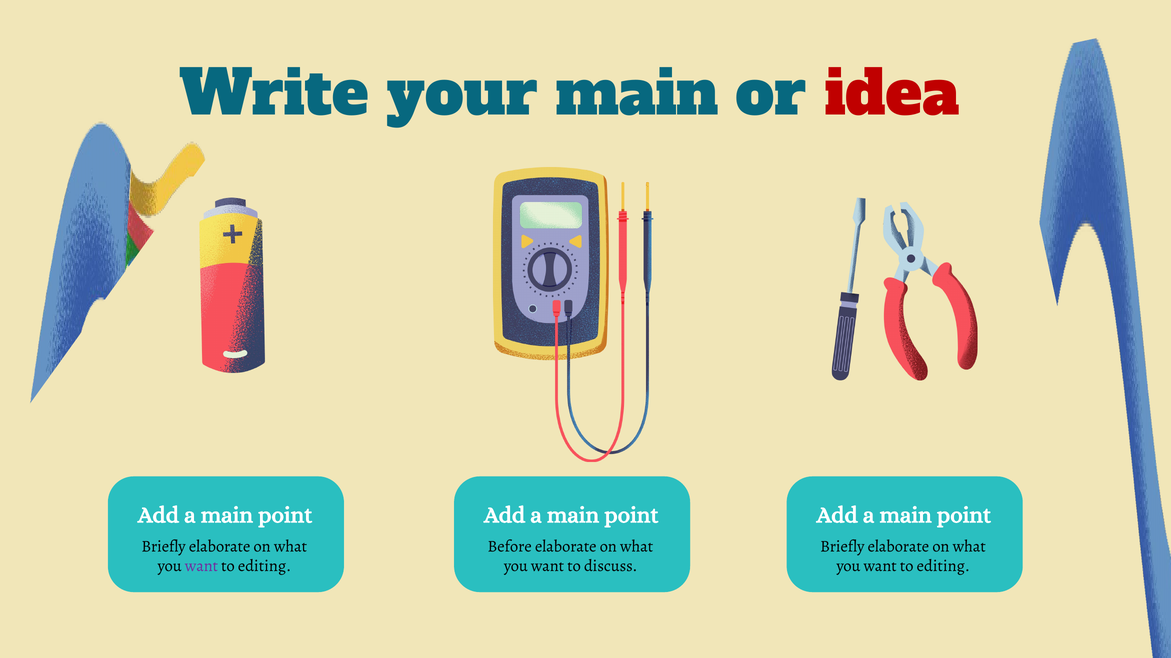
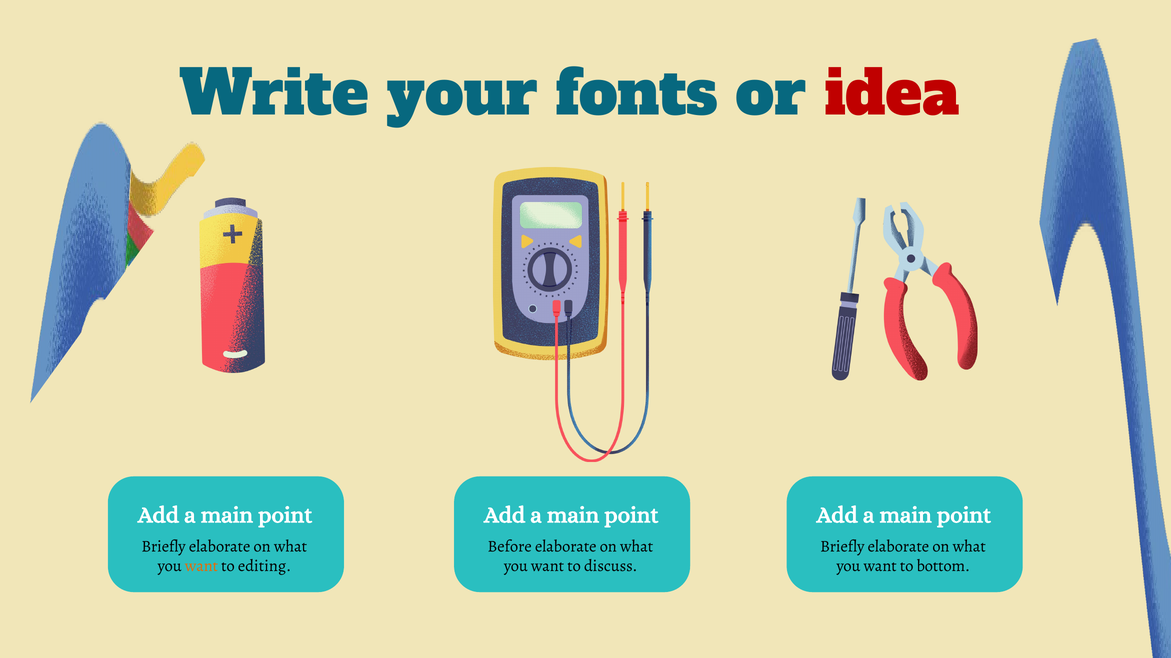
your main: main -> fonts
want at (201, 567) colour: purple -> orange
editing at (943, 567): editing -> bottom
